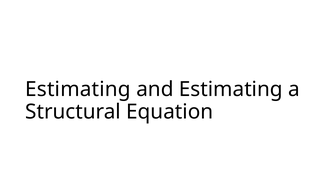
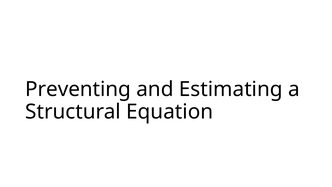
Estimating at (78, 89): Estimating -> Preventing
